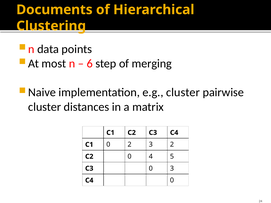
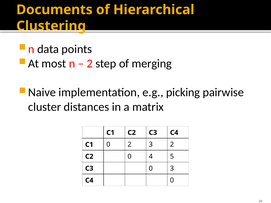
6 at (90, 64): 6 -> 2
e.g cluster: cluster -> picking
